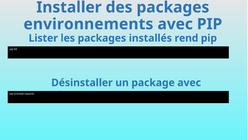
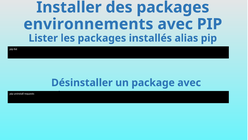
rend: rend -> alias
